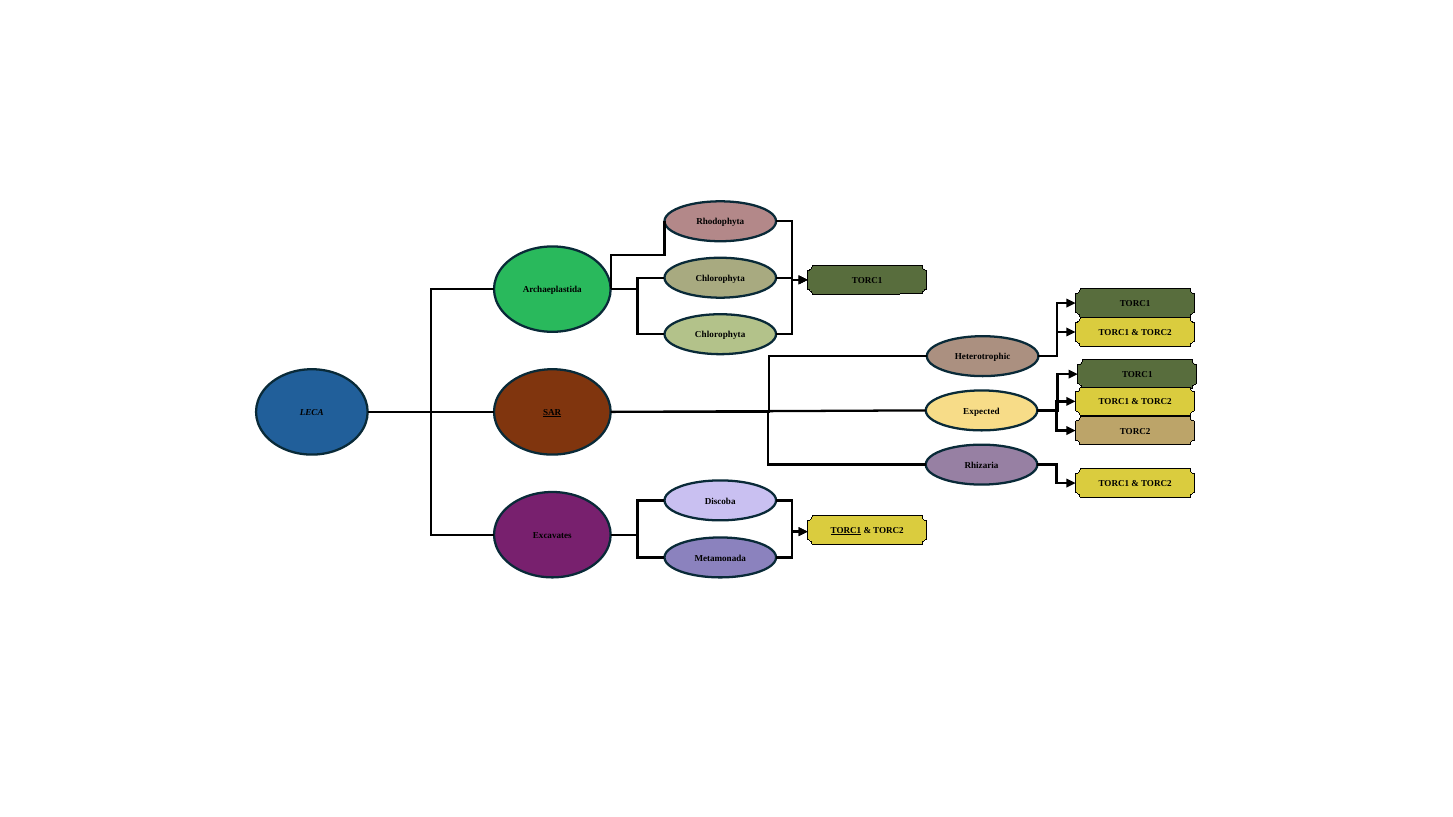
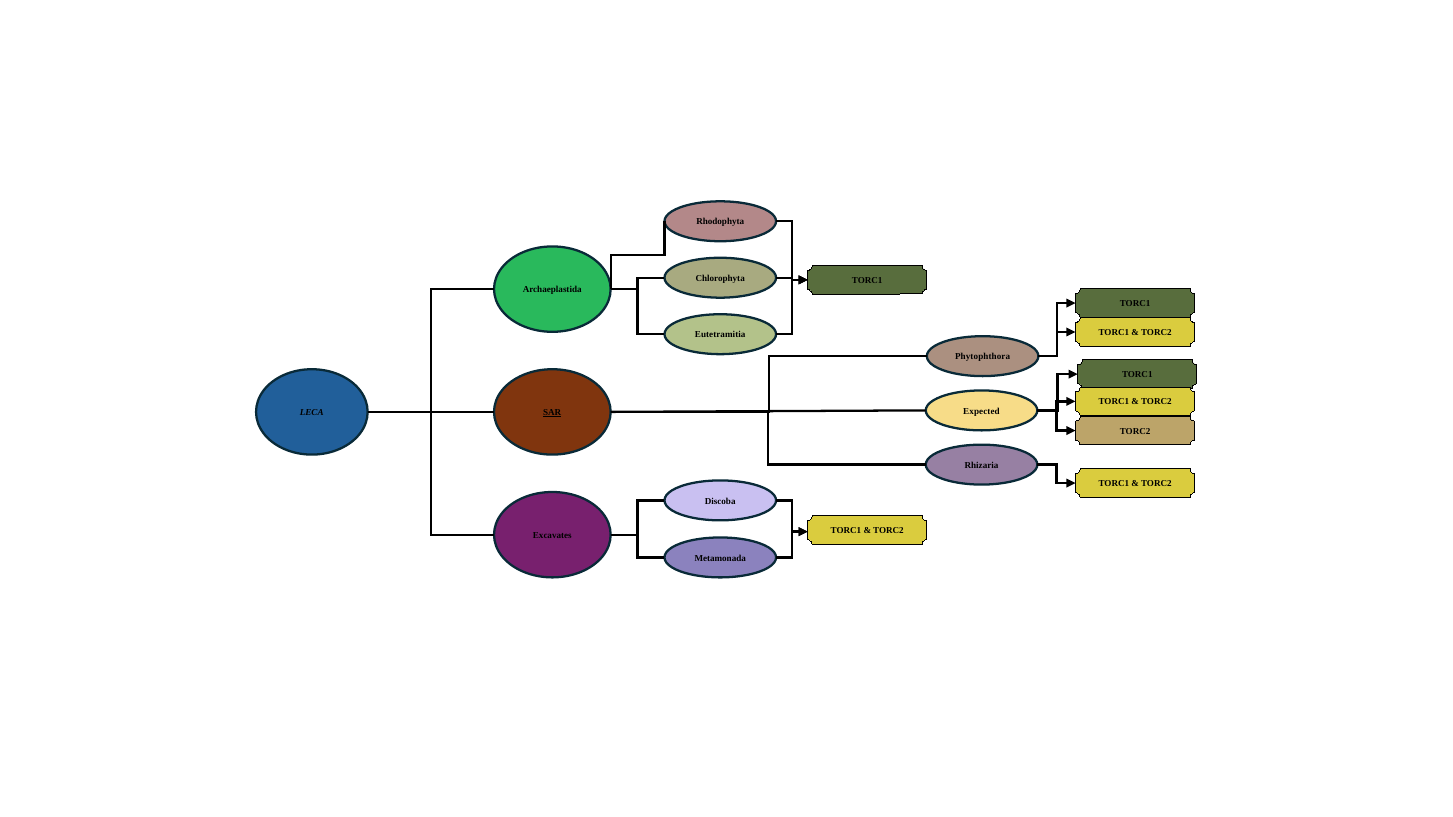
Chlorophyta at (720, 335): Chlorophyta -> Eutetramitia
Heterotrophic: Heterotrophic -> Phytophthora
TORC1 at (846, 531) underline: present -> none
